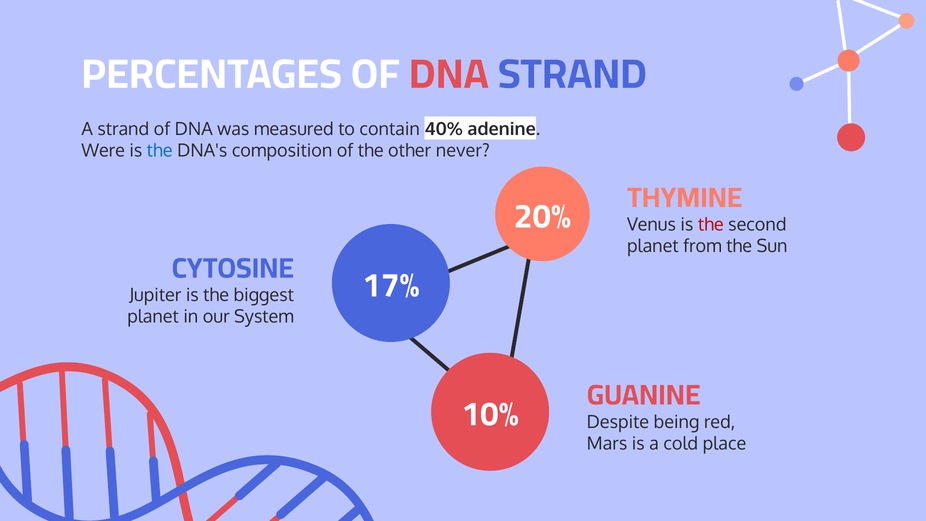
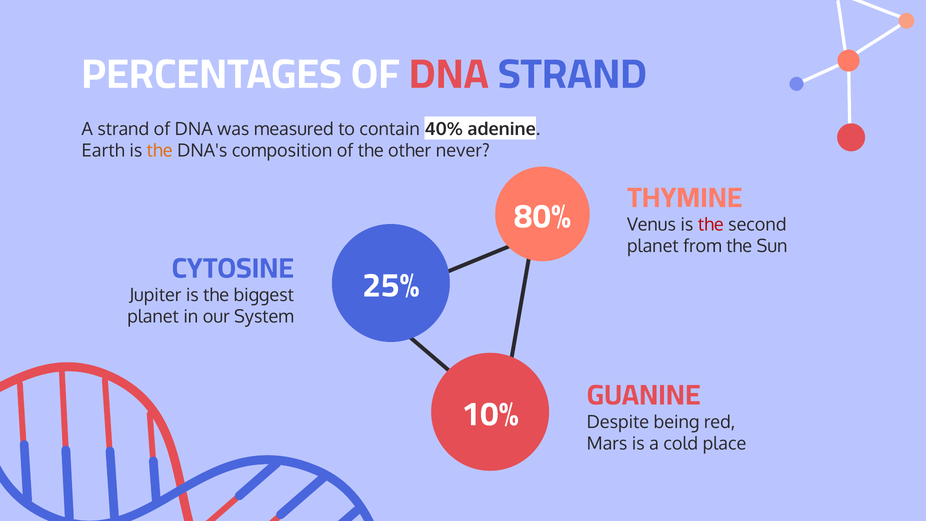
Were: Were -> Earth
the at (160, 151) colour: blue -> orange
20%: 20% -> 80%
17%: 17% -> 25%
